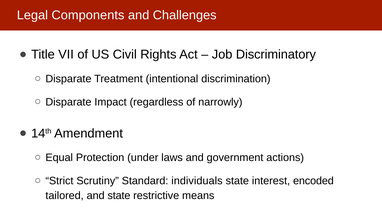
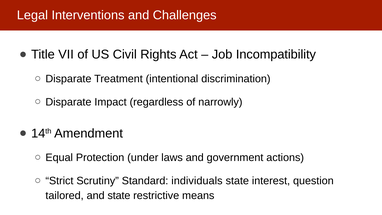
Components: Components -> Interventions
Discriminatory: Discriminatory -> Incompatibility
encoded: encoded -> question
